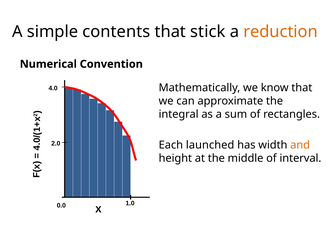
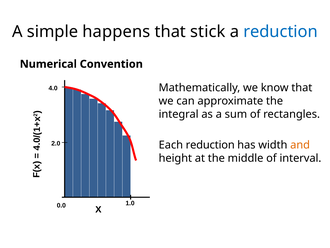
contents: contents -> happens
reduction at (281, 32) colour: orange -> blue
Each launched: launched -> reduction
